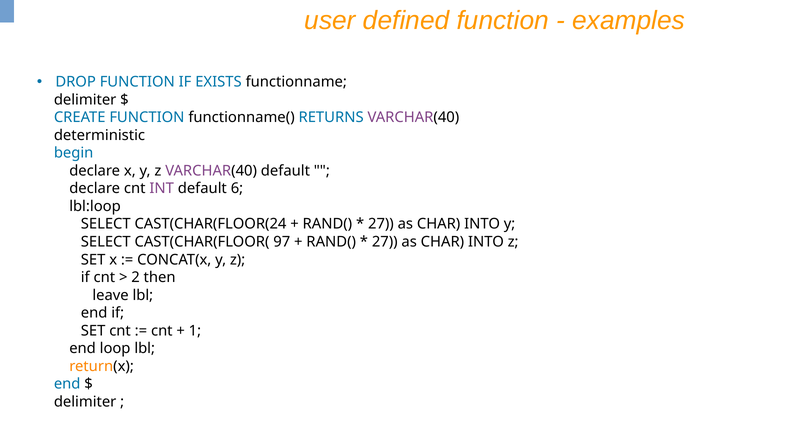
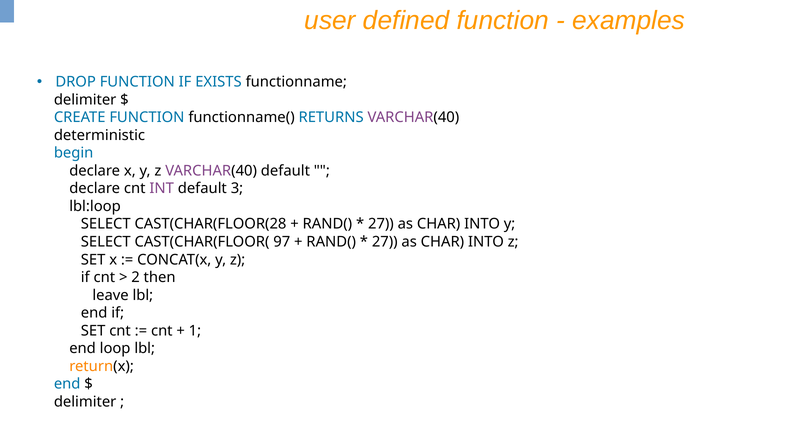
6: 6 -> 3
CAST(CHAR(FLOOR(24: CAST(CHAR(FLOOR(24 -> CAST(CHAR(FLOOR(28
